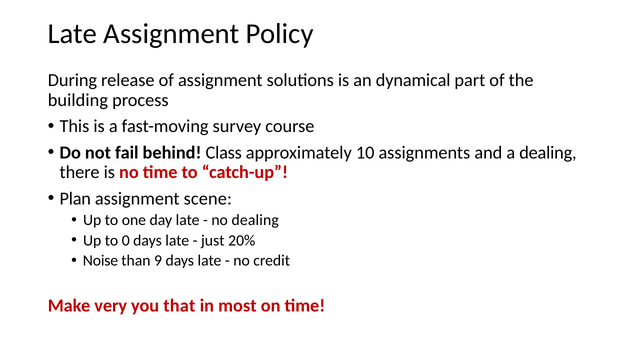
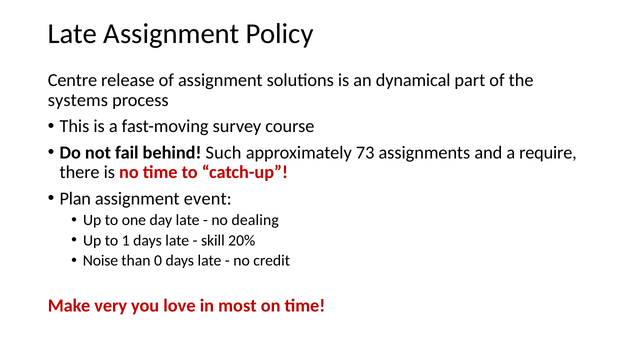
During: During -> Centre
building: building -> systems
Class: Class -> Such
10: 10 -> 73
a dealing: dealing -> require
scene: scene -> event
0: 0 -> 1
just: just -> skill
9: 9 -> 0
that: that -> love
